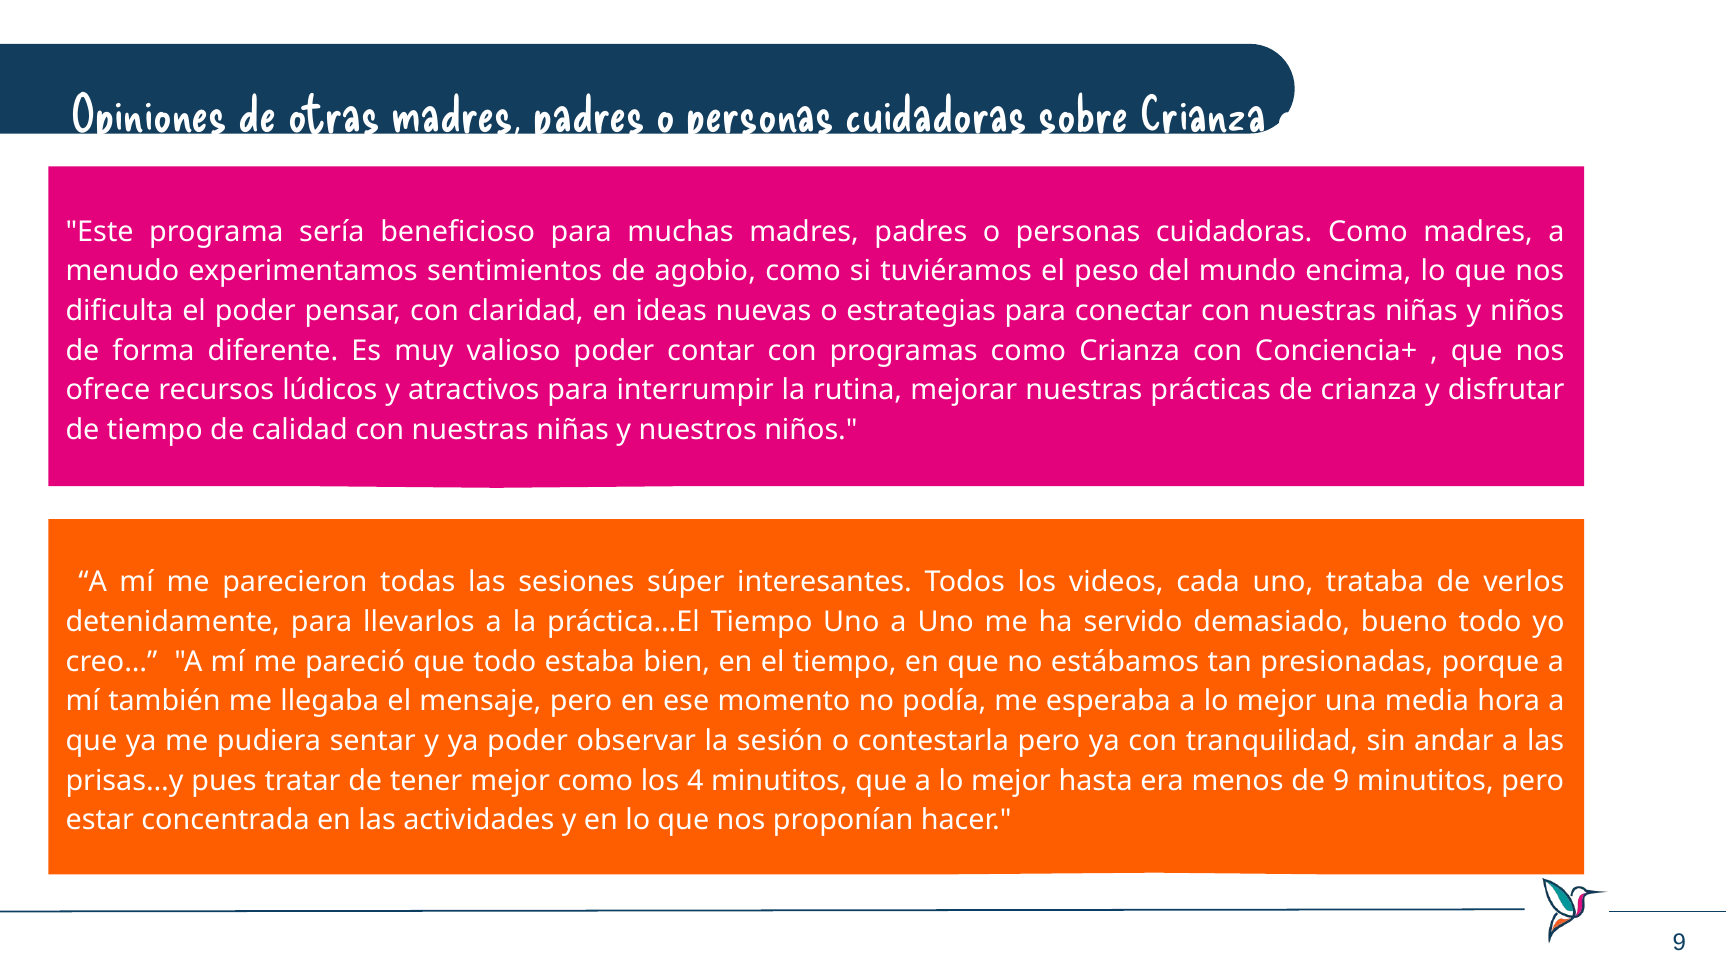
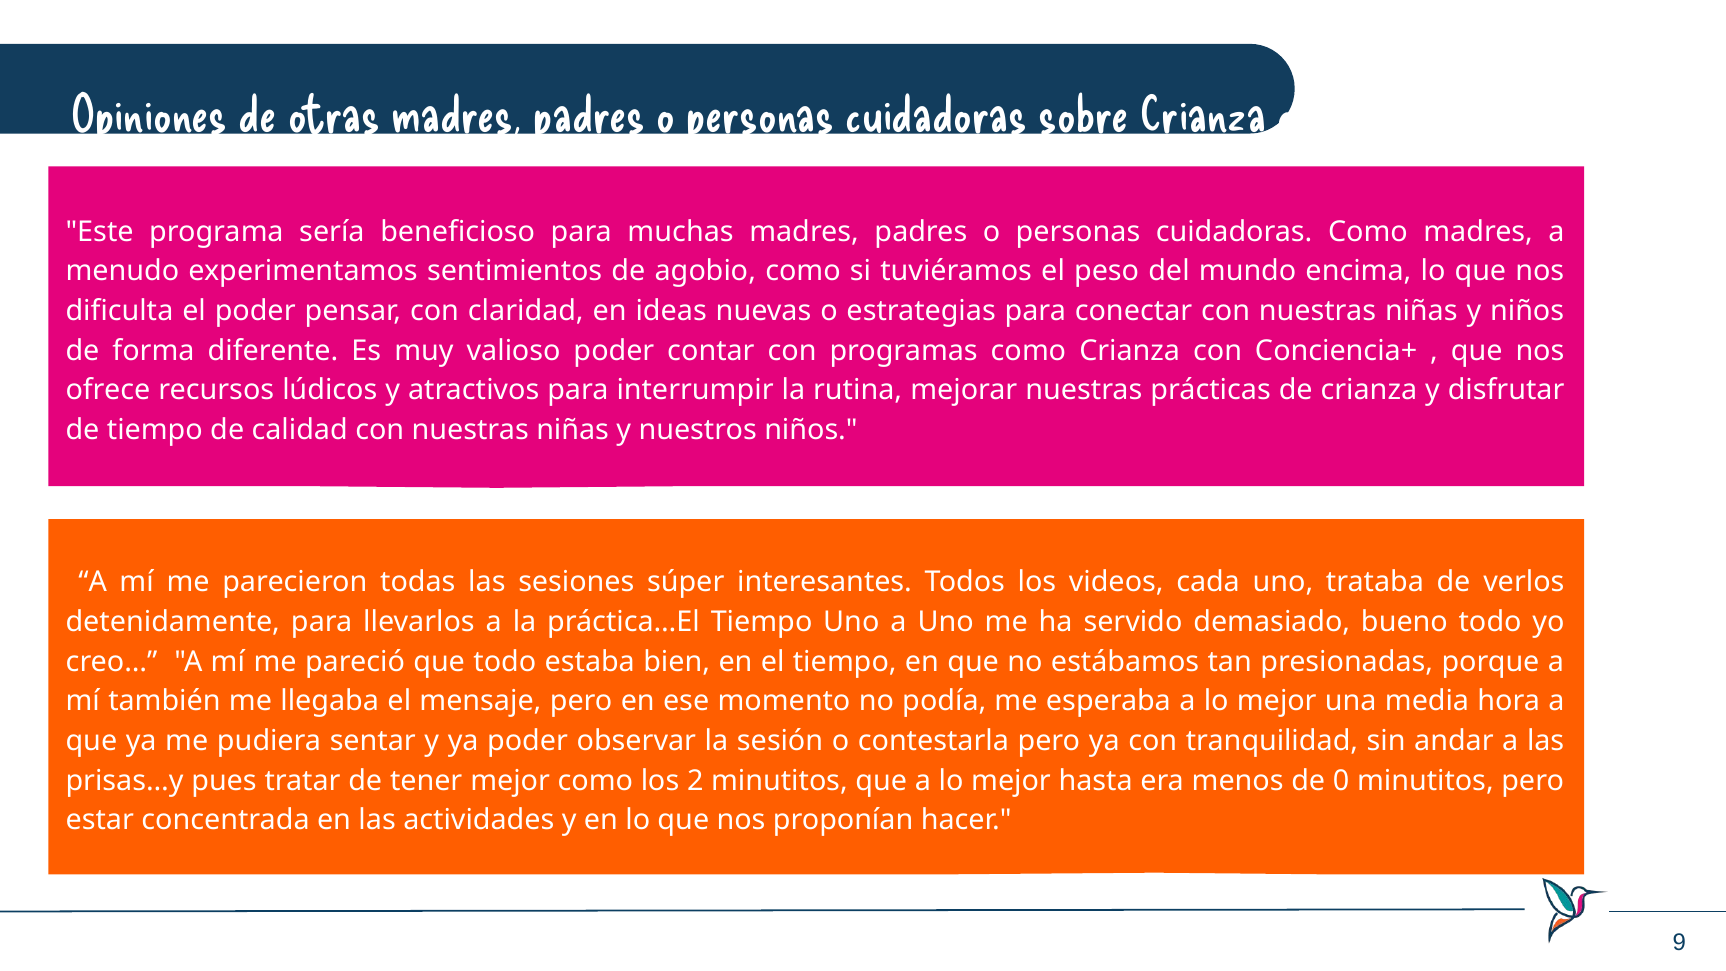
4: 4 -> 2
de 9: 9 -> 0
